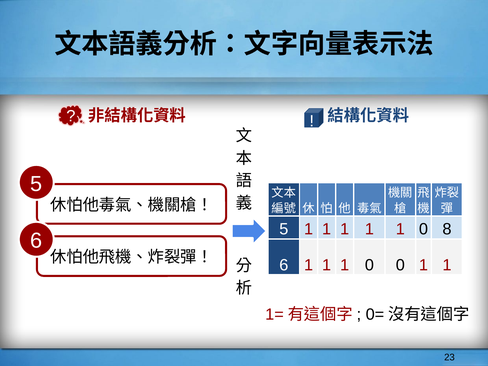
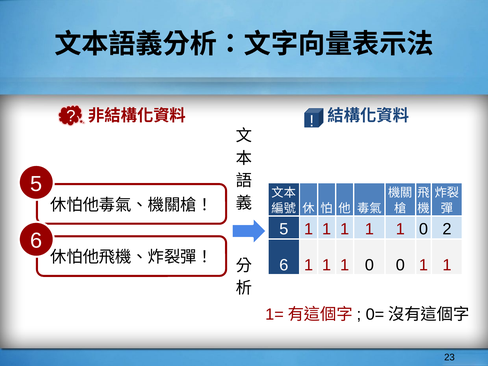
8: 8 -> 2
